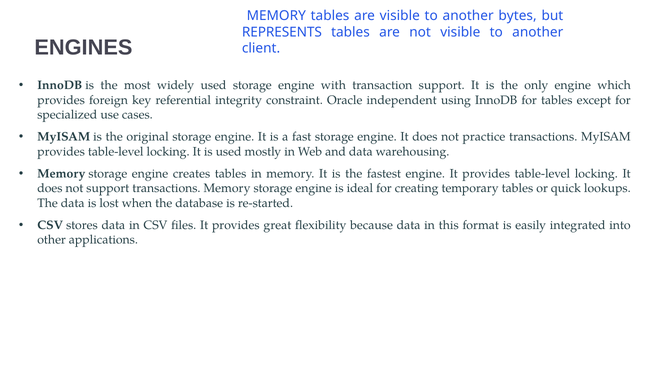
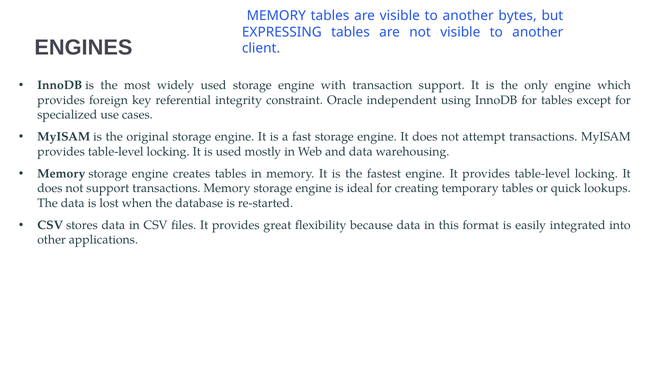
REPRESENTS: REPRESENTS -> EXPRESSING
practice: practice -> attempt
